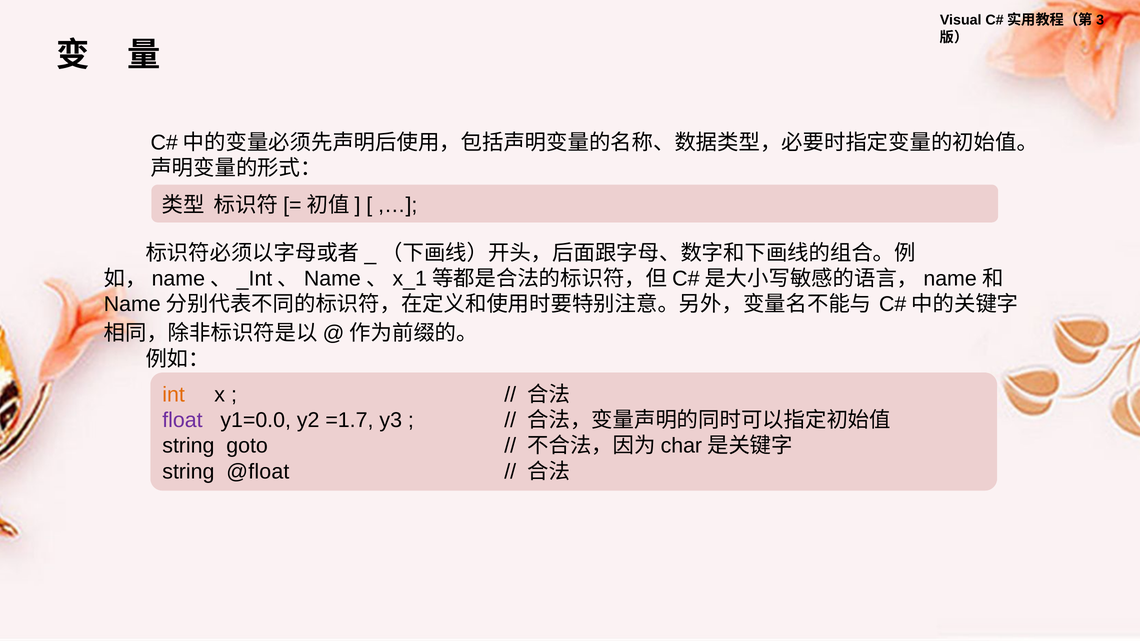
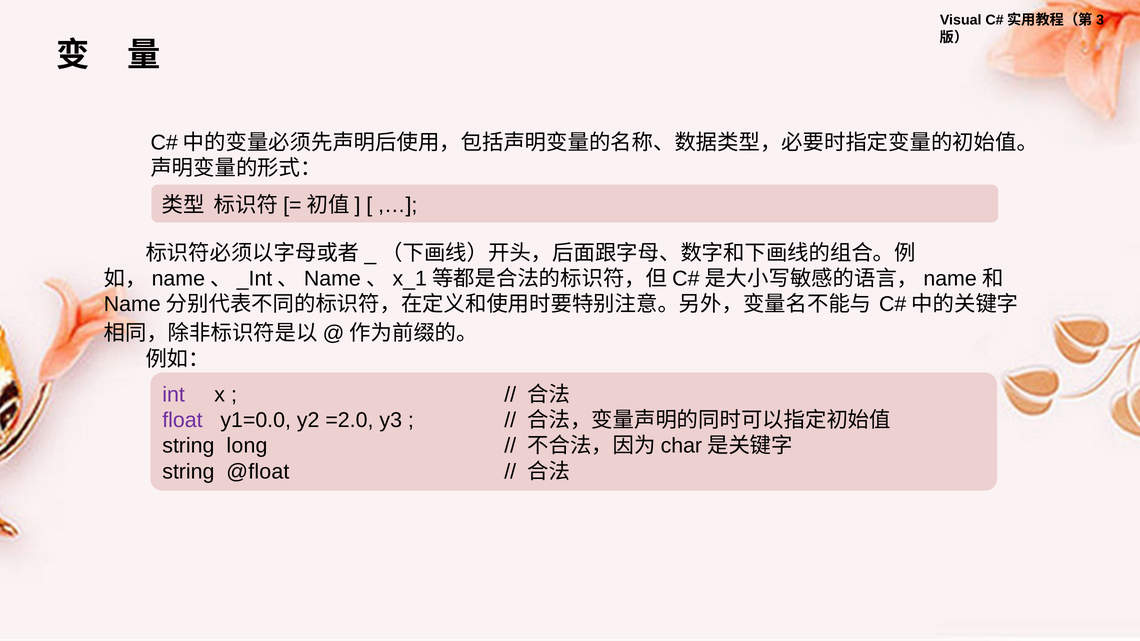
int colour: orange -> purple
=1.7: =1.7 -> =2.0
goto: goto -> long
